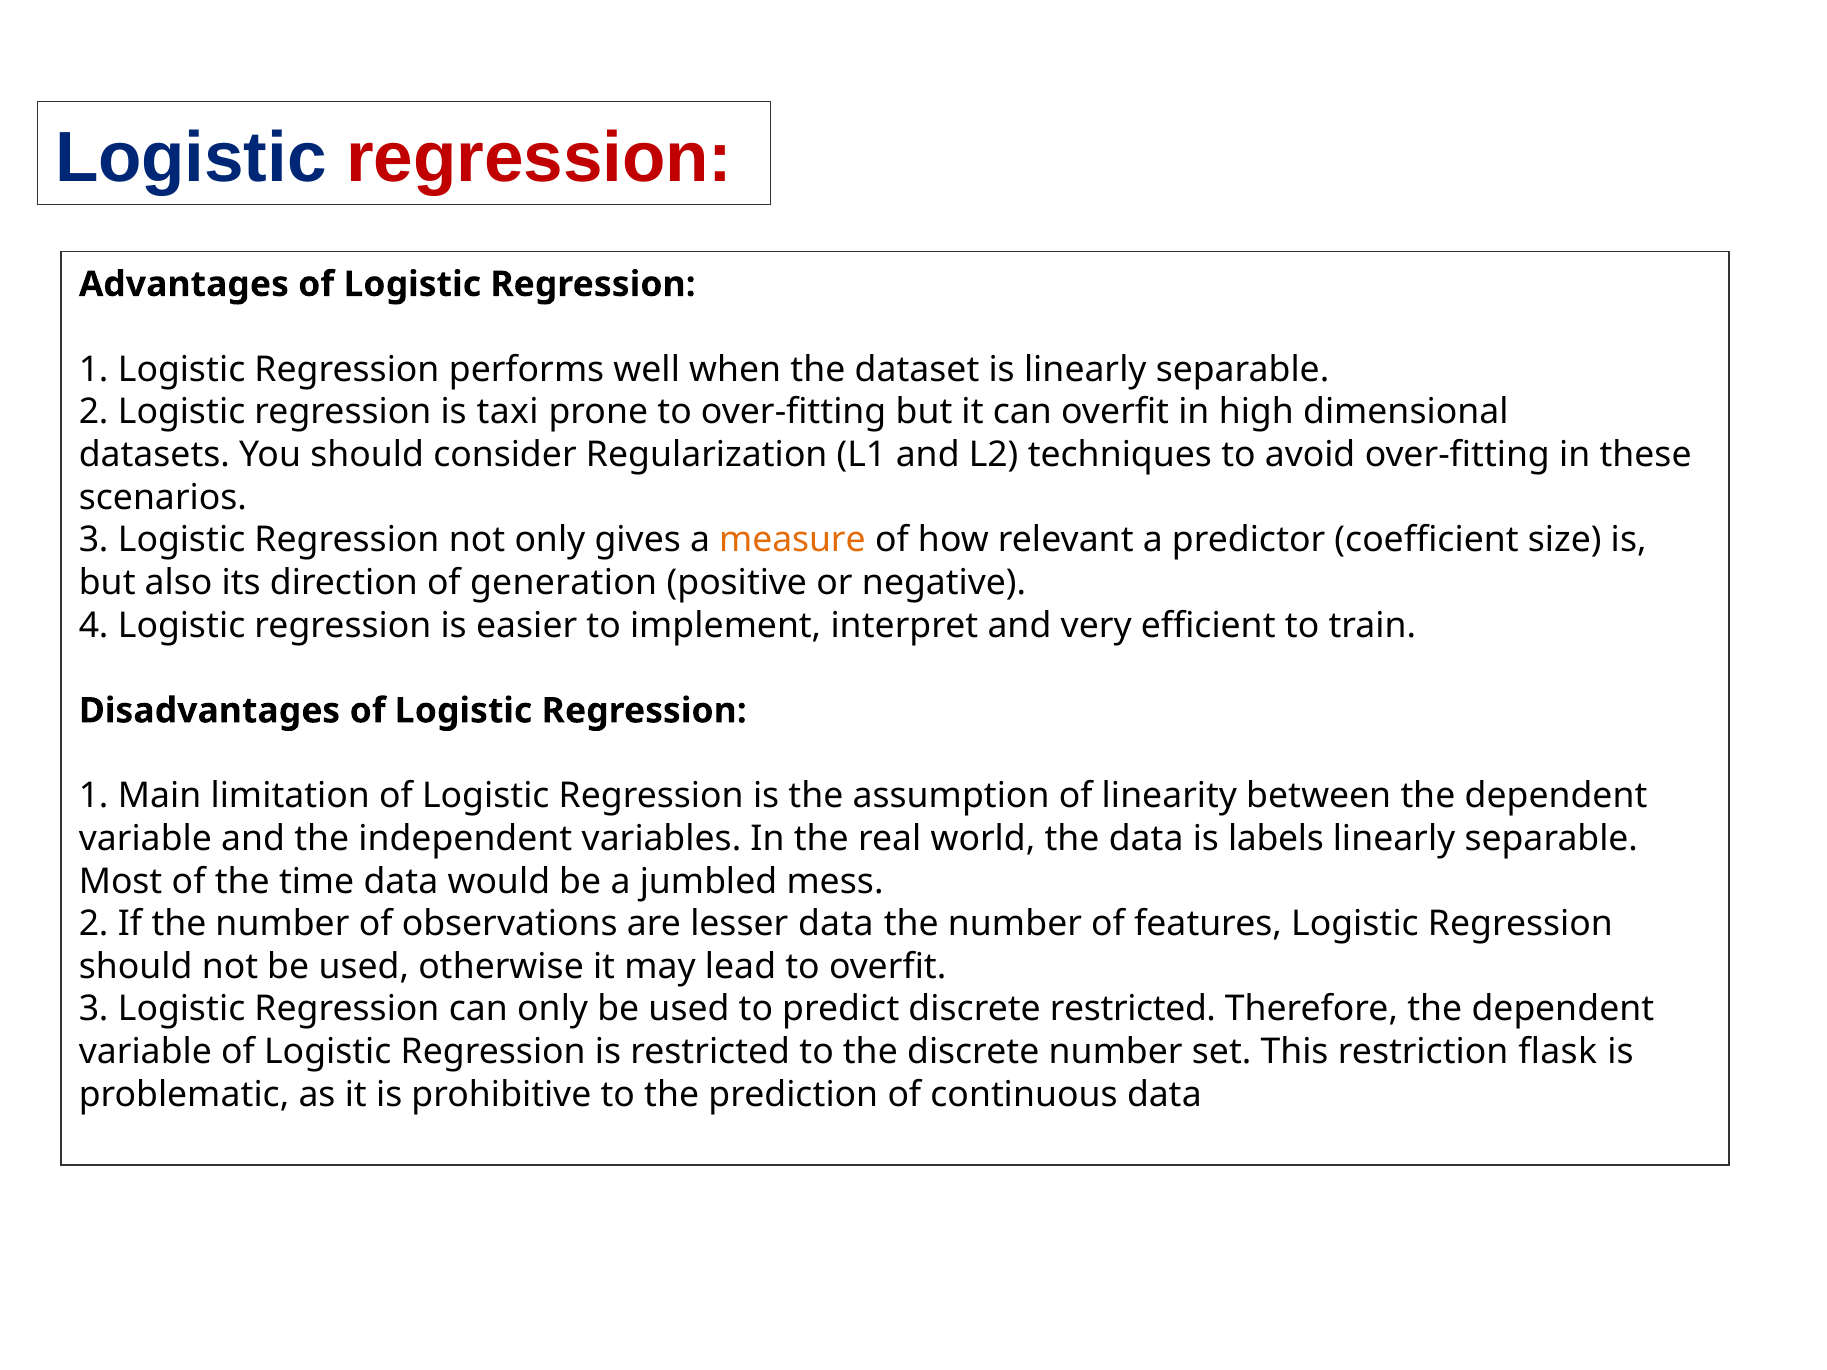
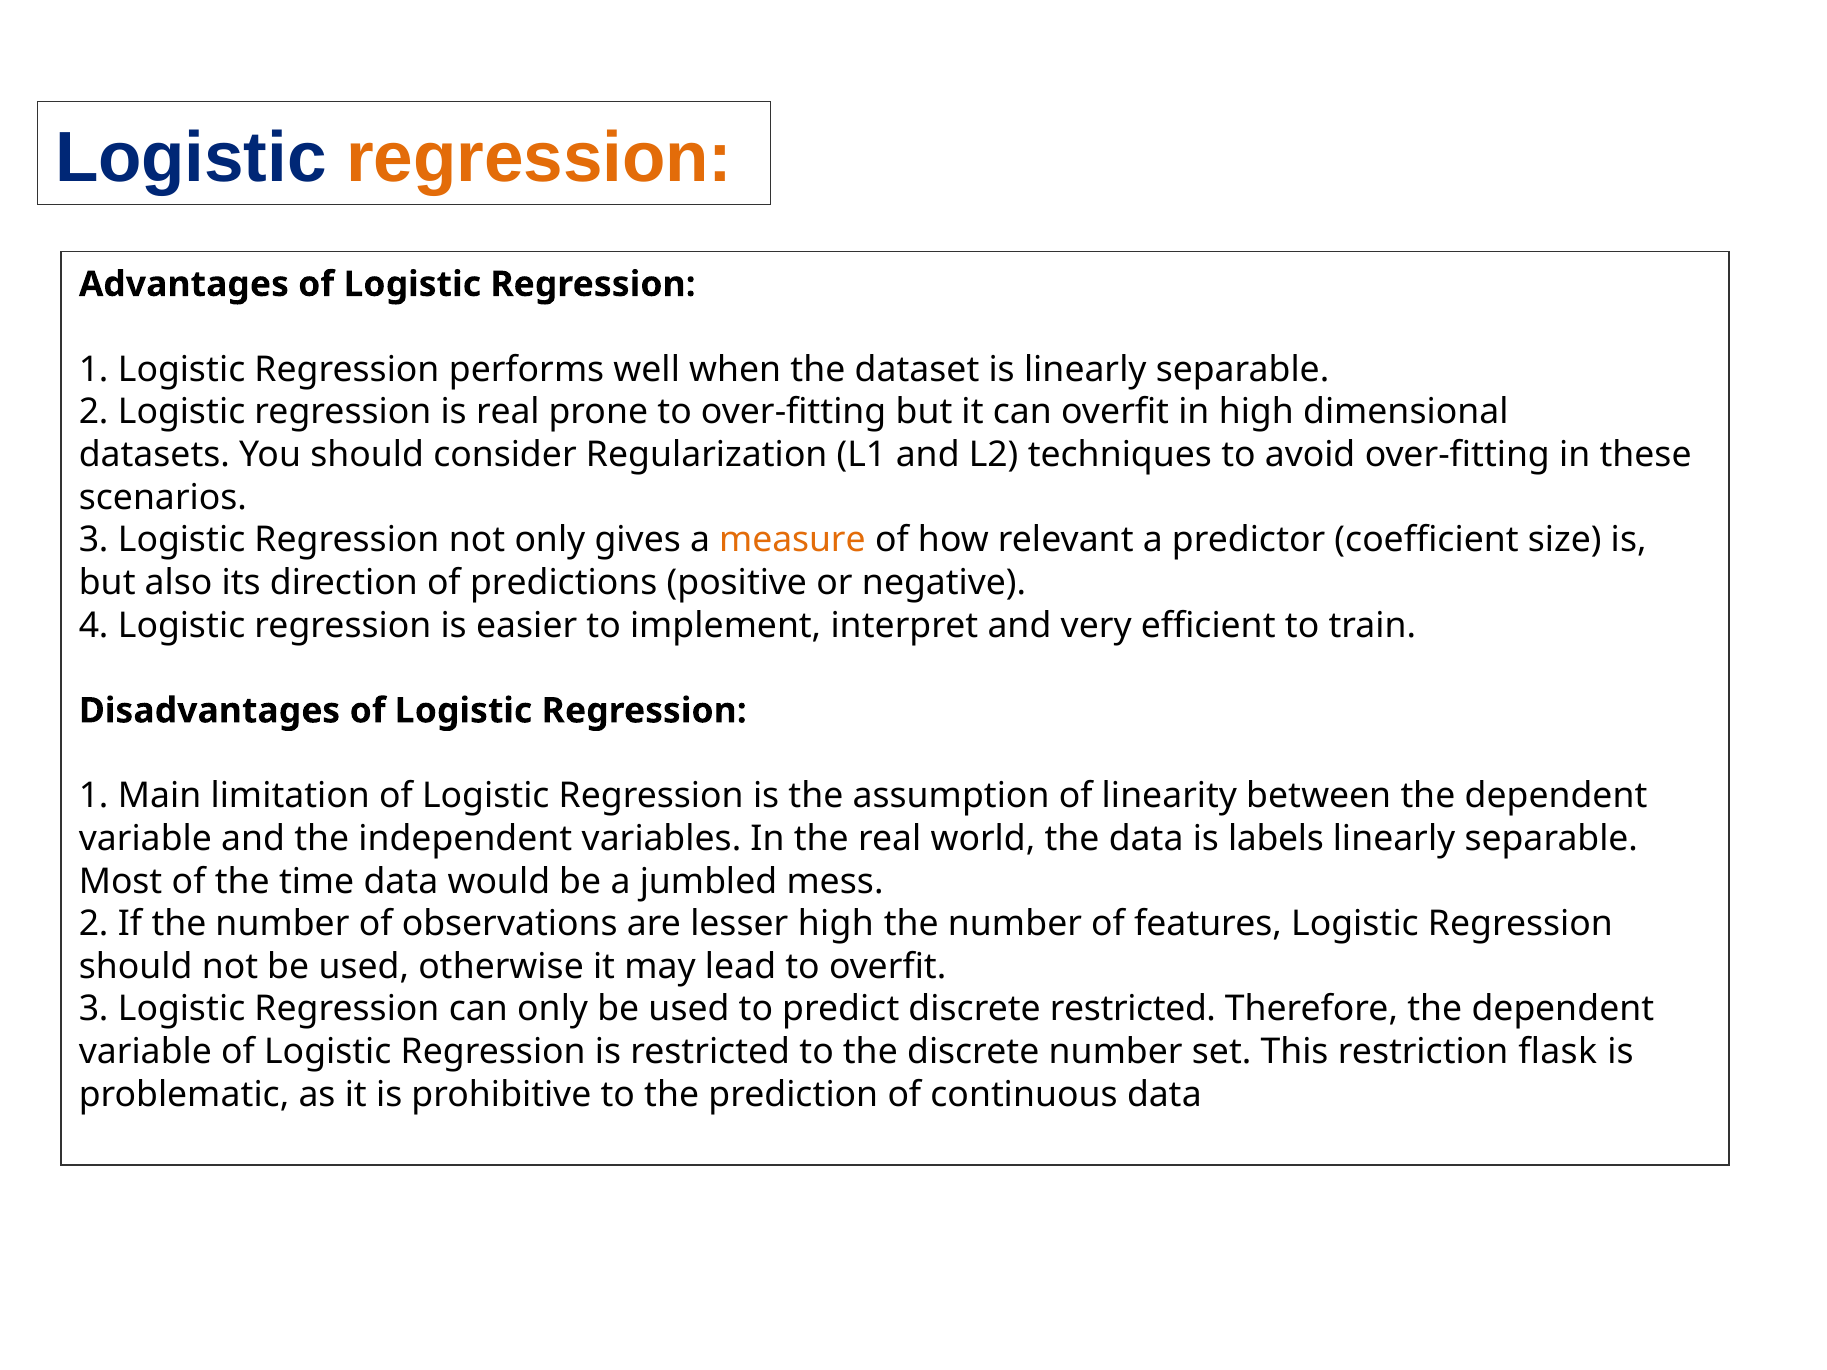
regression at (539, 158) colour: red -> orange
is taxi: taxi -> real
generation: generation -> predictions
lesser data: data -> high
